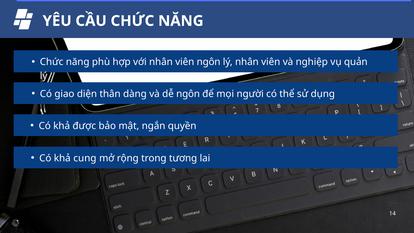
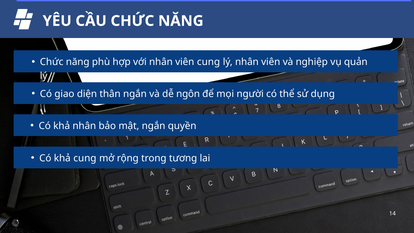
viên ngôn: ngôn -> cung
thân dàng: dàng -> ngắn
khả được: được -> nhân
